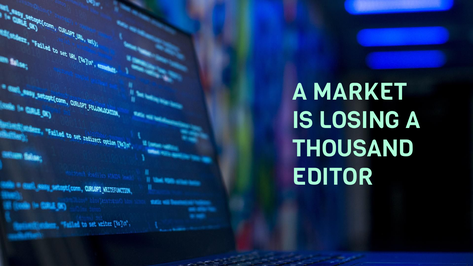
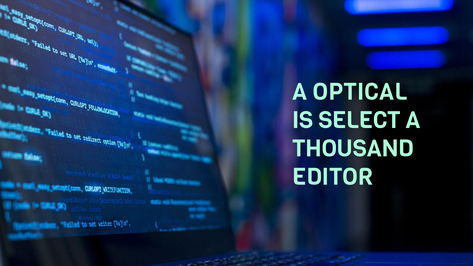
MARKET: MARKET -> OPTICAL
LOSING: LOSING -> SELECT
